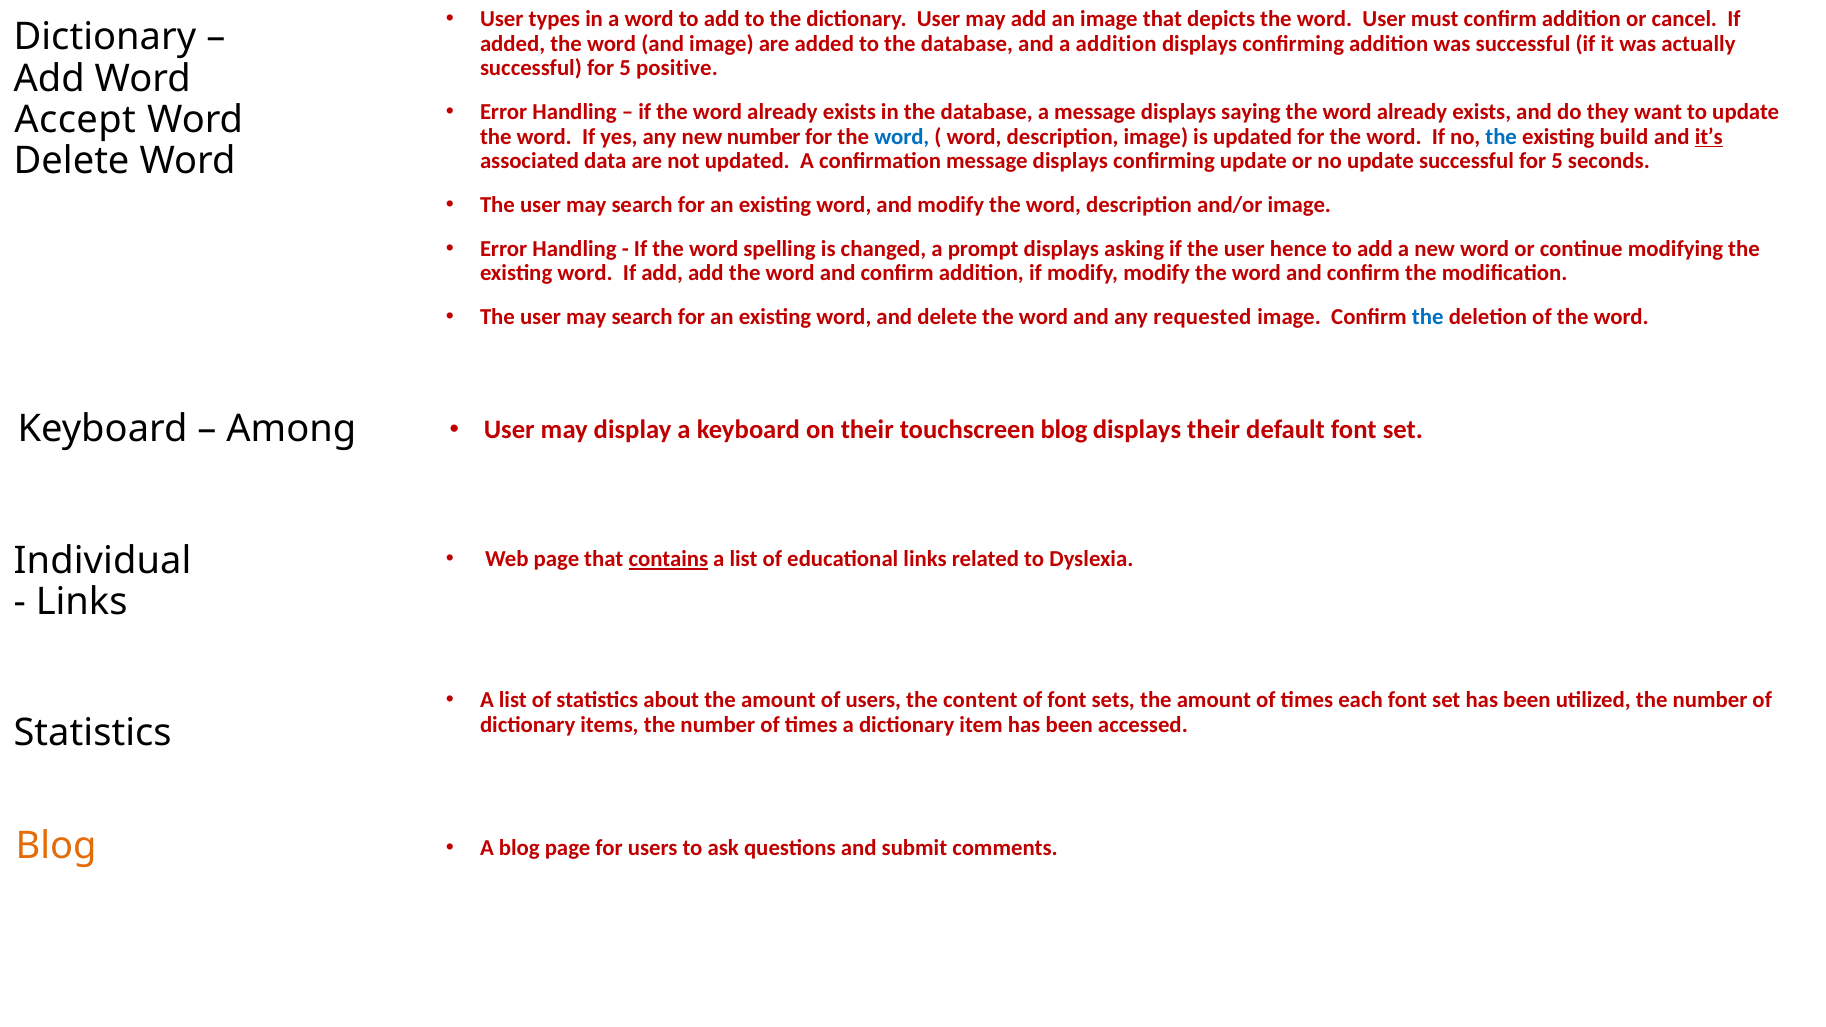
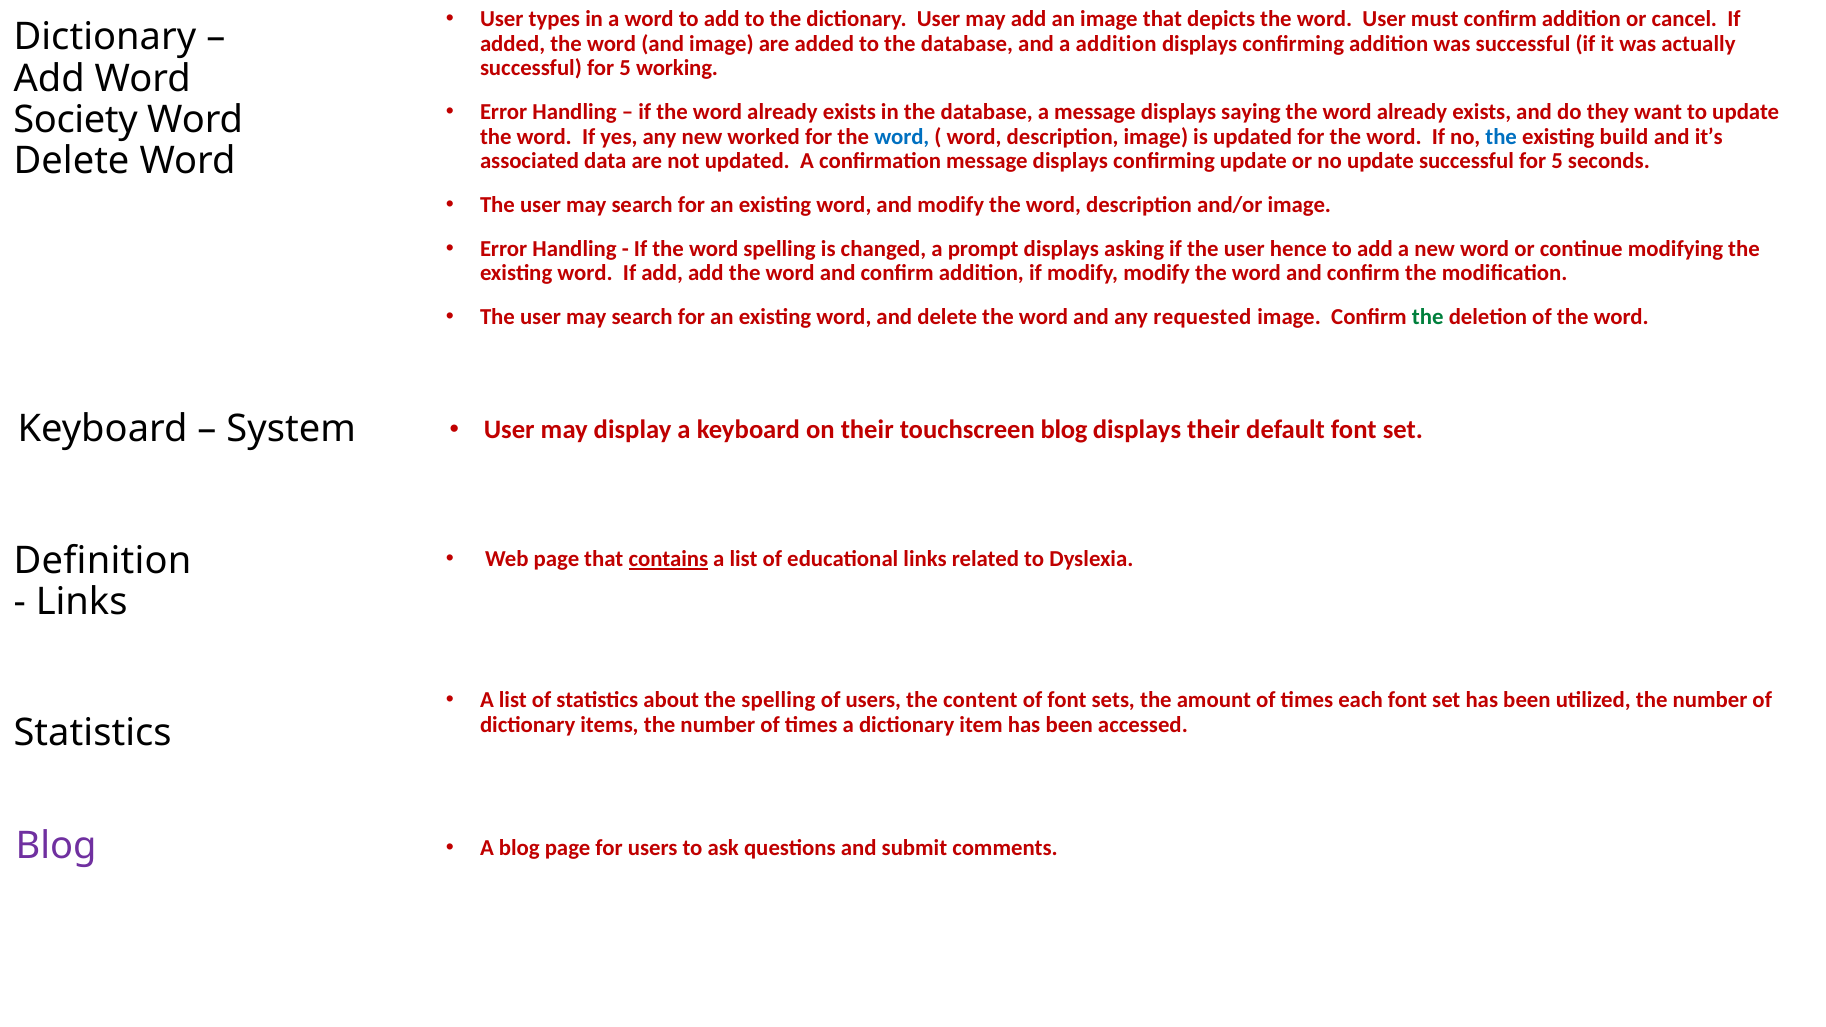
positive: positive -> working
Accept: Accept -> Society
new number: number -> worked
it’s underline: present -> none
the at (1428, 317) colour: blue -> green
Among: Among -> System
Individual: Individual -> Definition
about the amount: amount -> spelling
Blog at (56, 846) colour: orange -> purple
